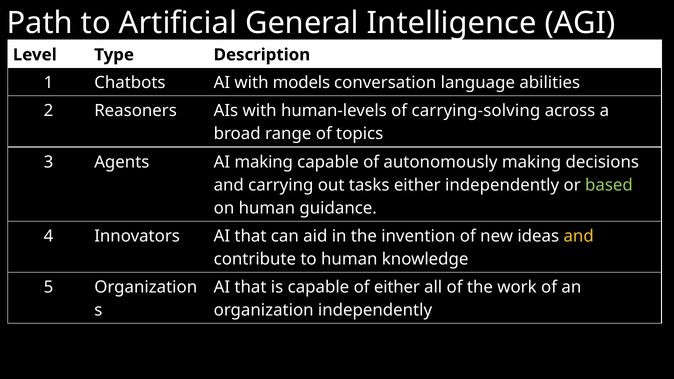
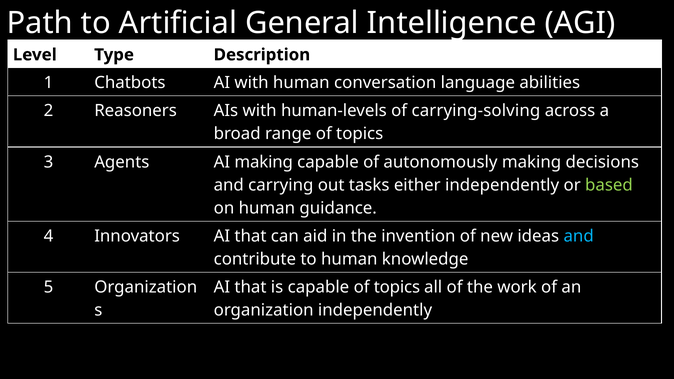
with models: models -> human
and at (579, 236) colour: yellow -> light blue
capable of either: either -> topics
